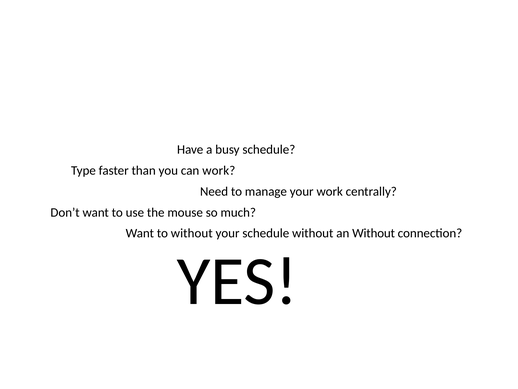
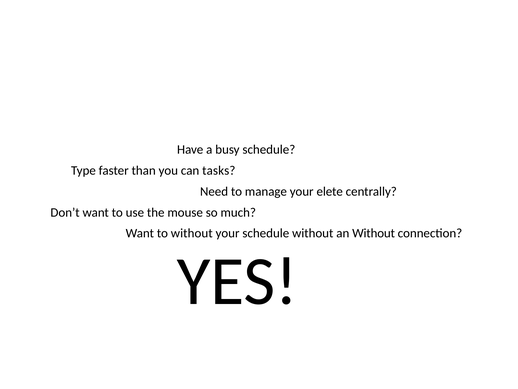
can work: work -> tasks
your work: work -> elete
